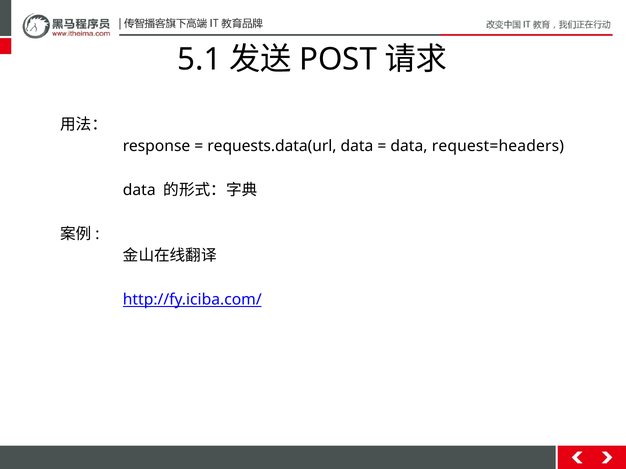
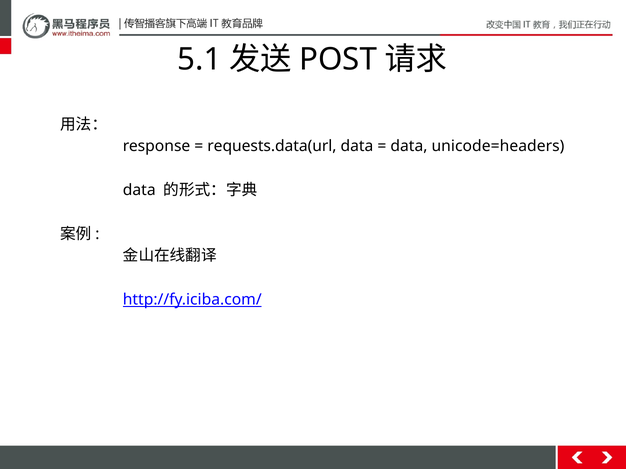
request=headers: request=headers -> unicode=headers
